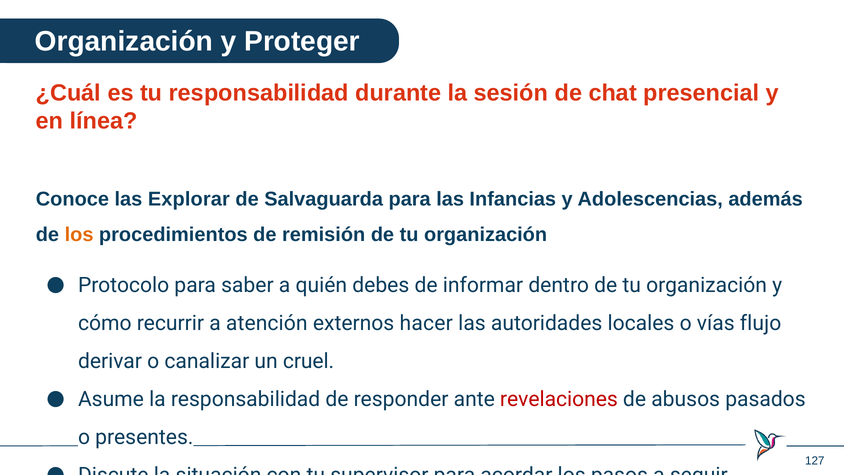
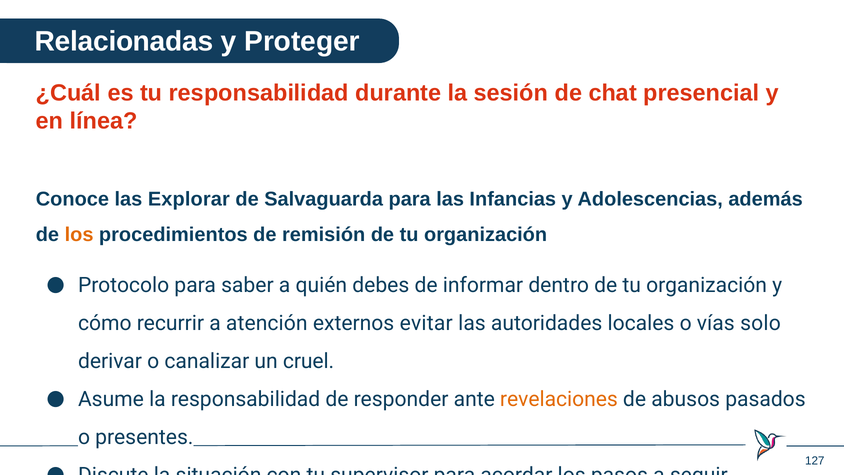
Organización at (124, 41): Organización -> Relacionadas
hacer: hacer -> evitar
vías flujo: flujo -> solo
revelaciones colour: red -> orange
